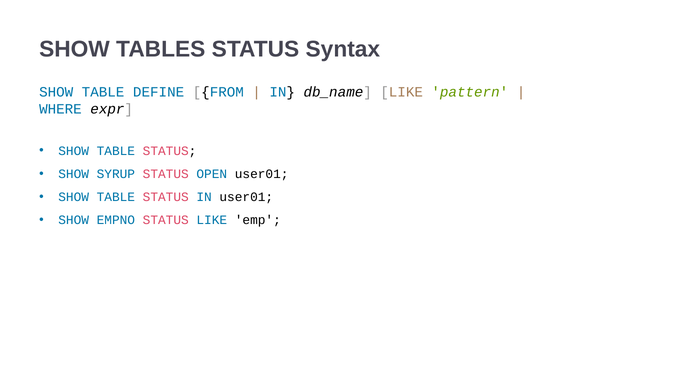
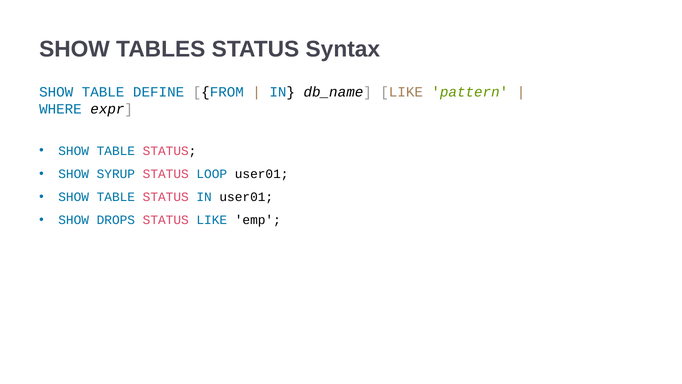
OPEN: OPEN -> LOOP
EMPNO: EMPNO -> DROPS
